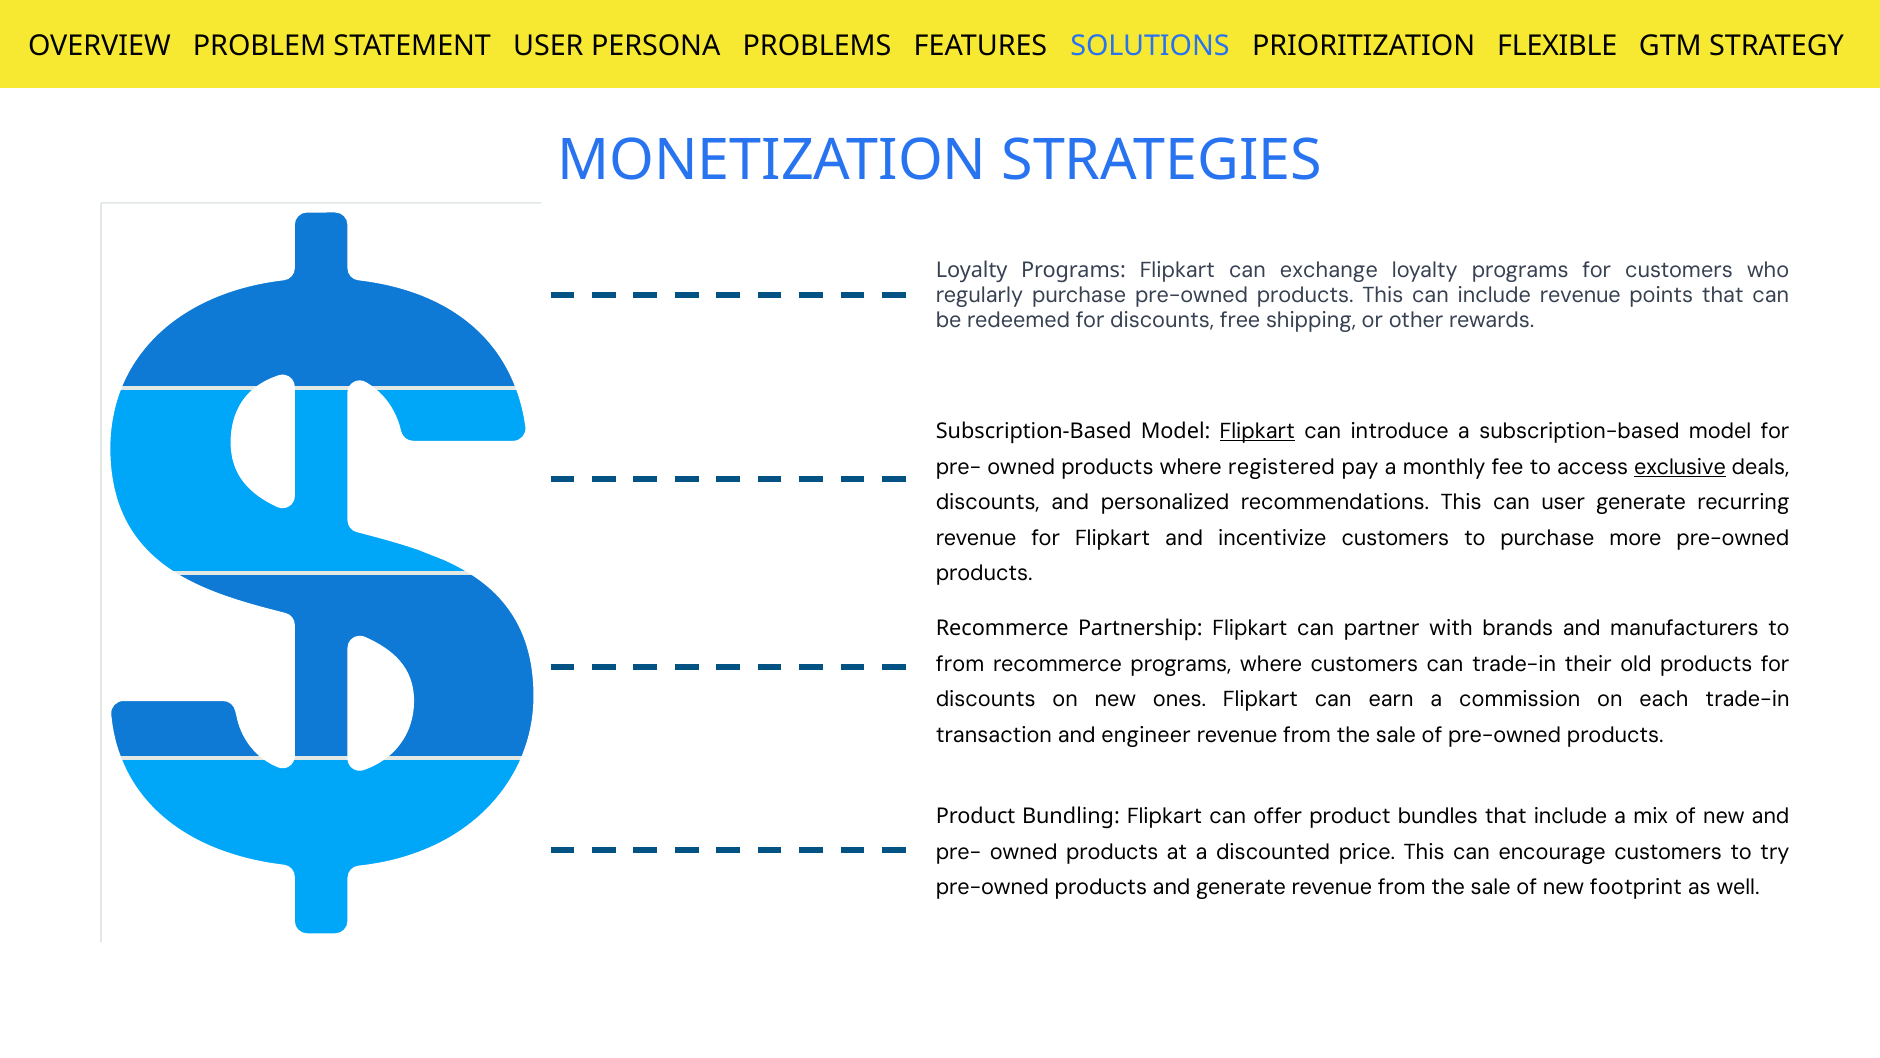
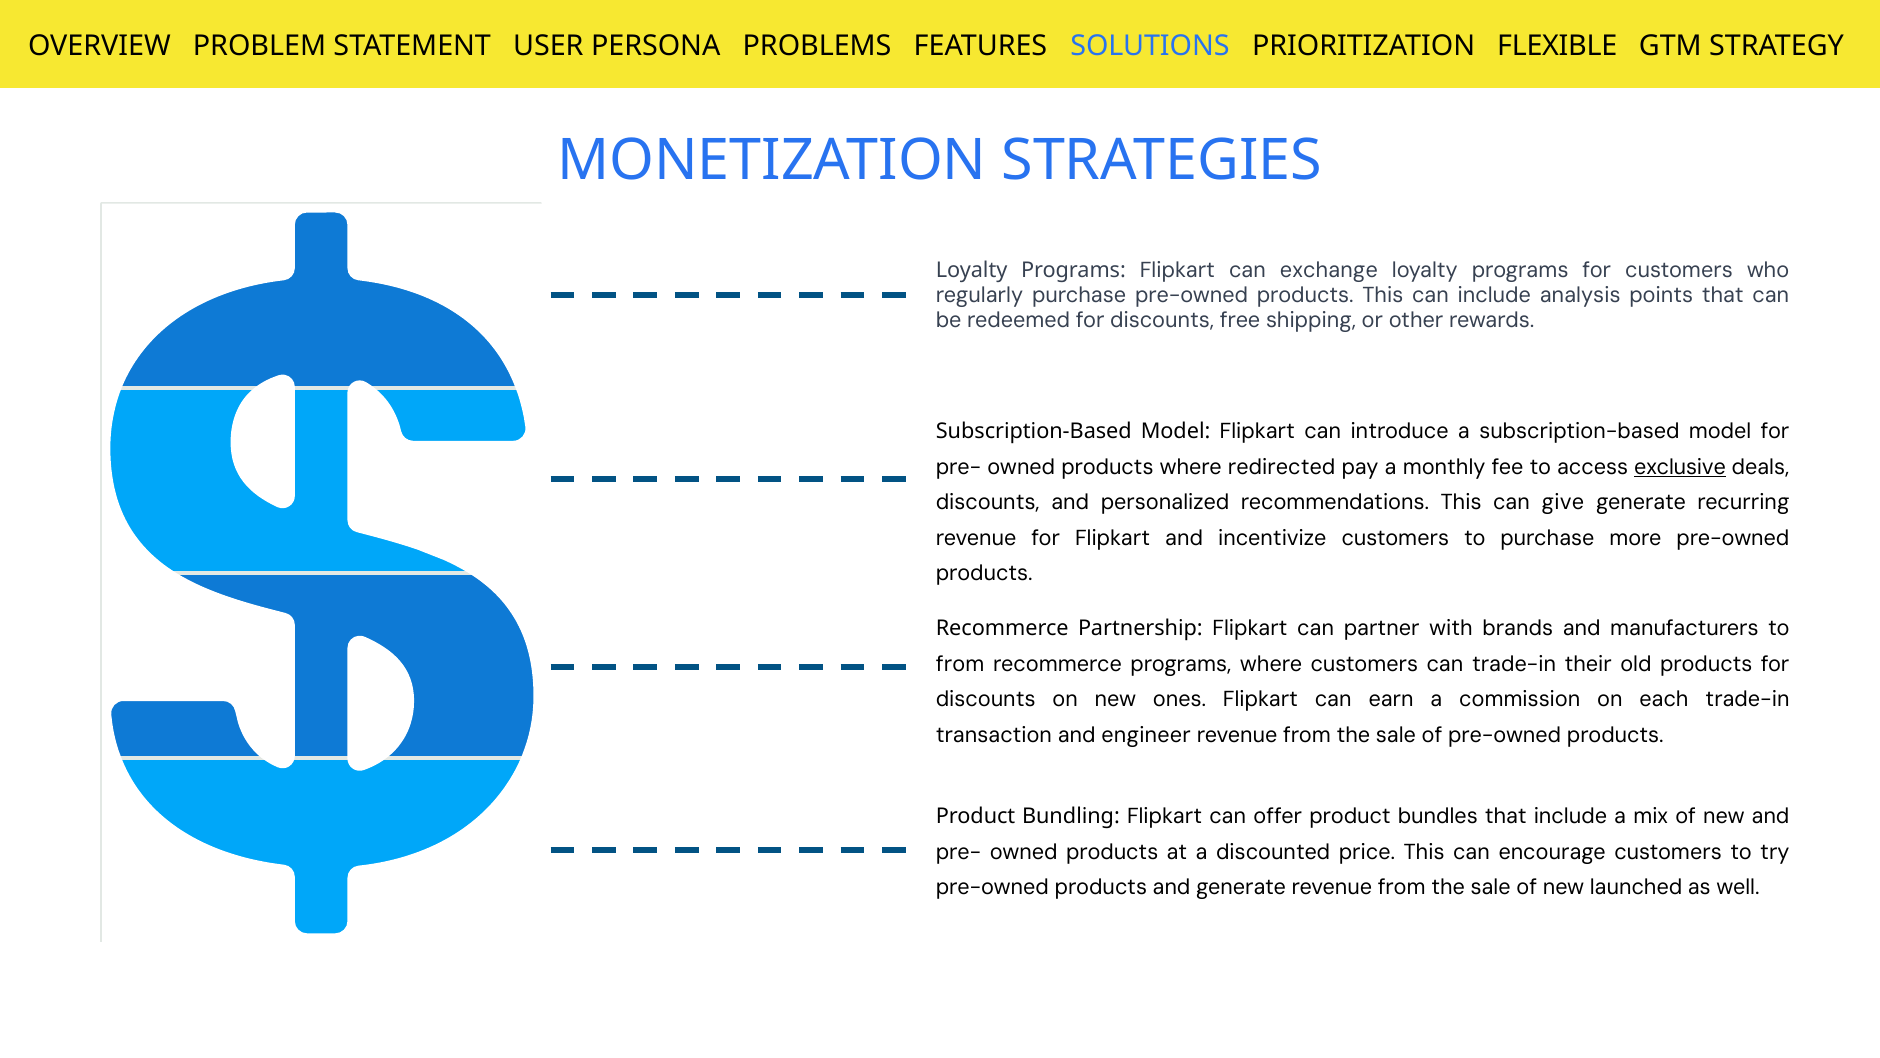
include revenue: revenue -> analysis
Flipkart at (1257, 431) underline: present -> none
registered: registered -> redirected
can user: user -> give
footprint: footprint -> launched
